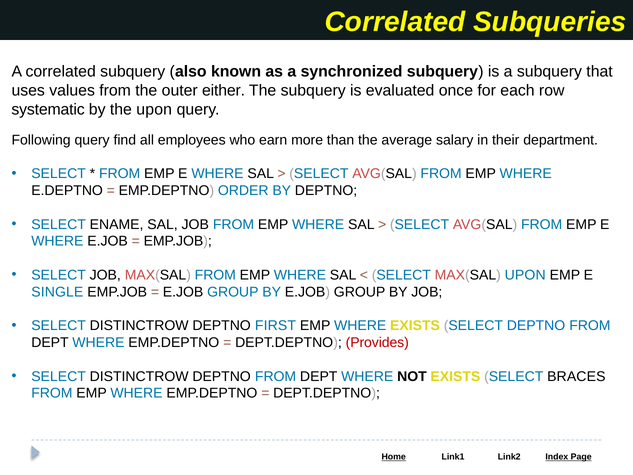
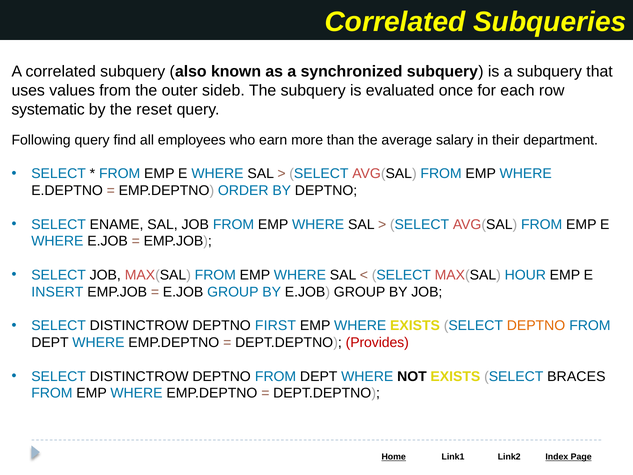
either: either -> sideb
the upon: upon -> reset
MAX(SAL UPON: UPON -> HOUR
SINGLE: SINGLE -> INSERT
DEPTNO at (536, 326) colour: blue -> orange
